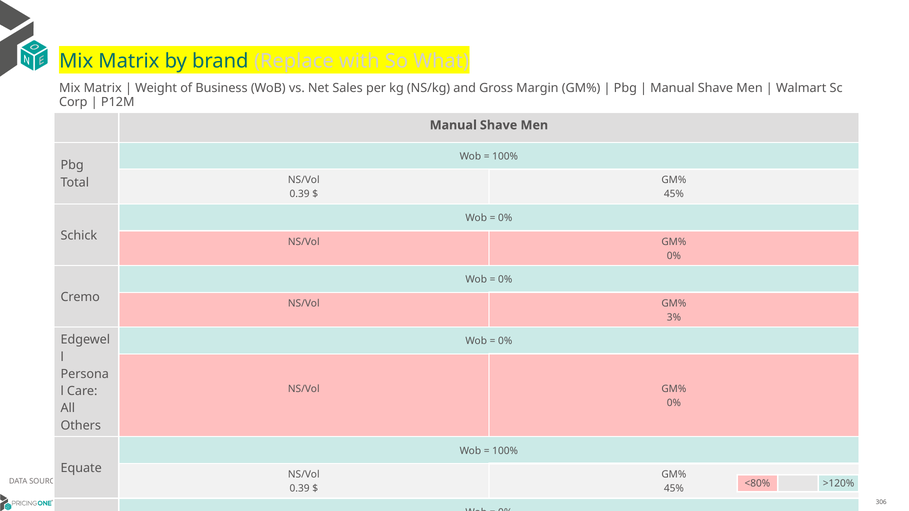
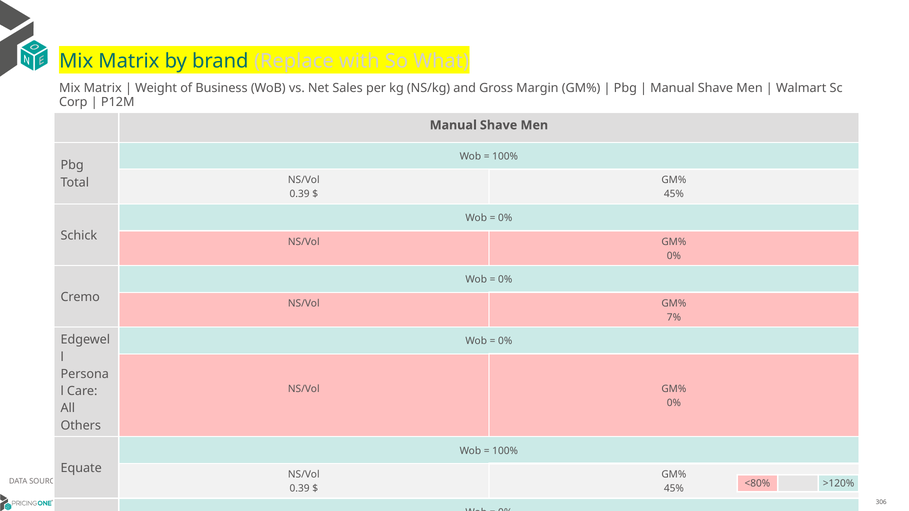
3%: 3% -> 7%
